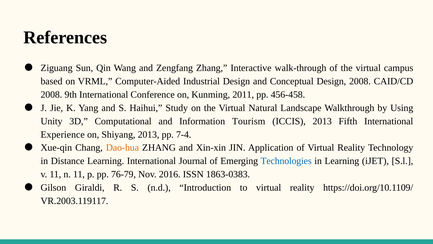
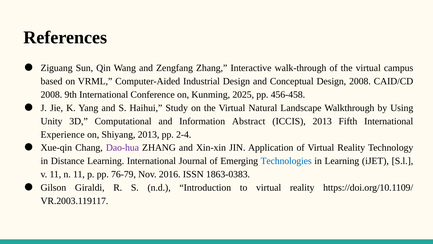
2011: 2011 -> 2025
Tourism: Tourism -> Abstract
7-4: 7-4 -> 2-4
Dao-hua colour: orange -> purple
